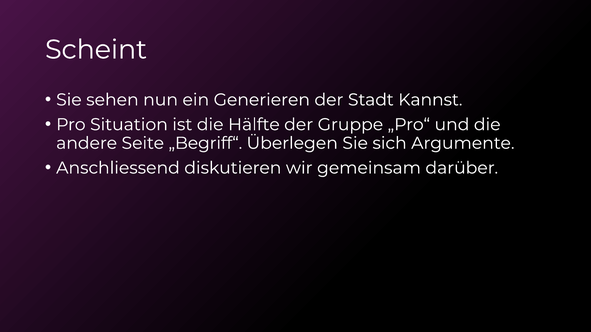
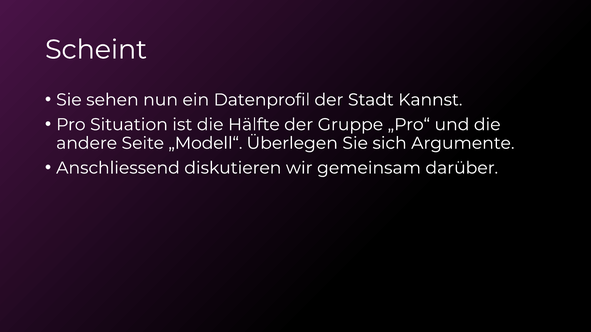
Generieren: Generieren -> Datenprofil
„Begriff“: „Begriff“ -> „Modell“
